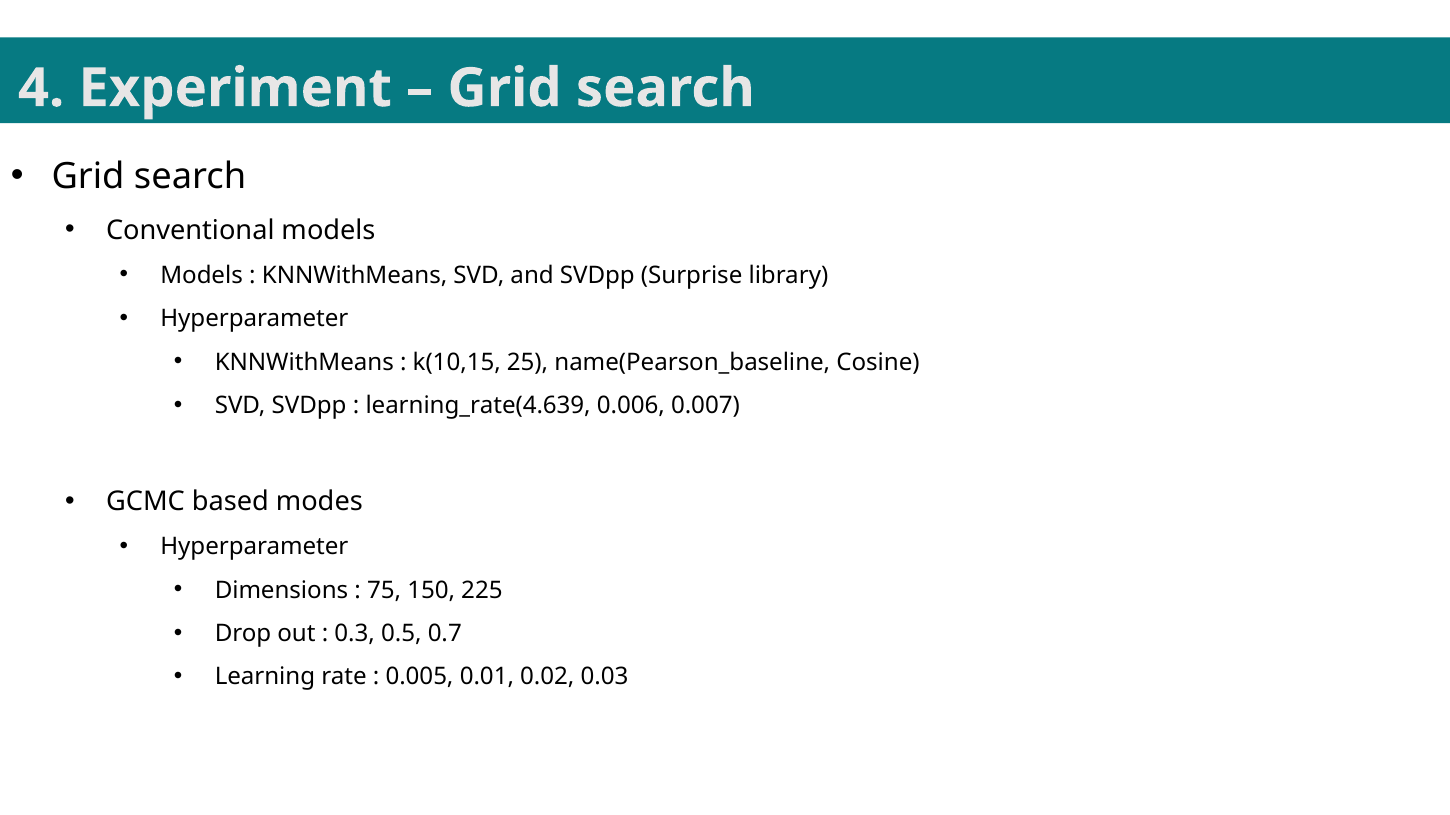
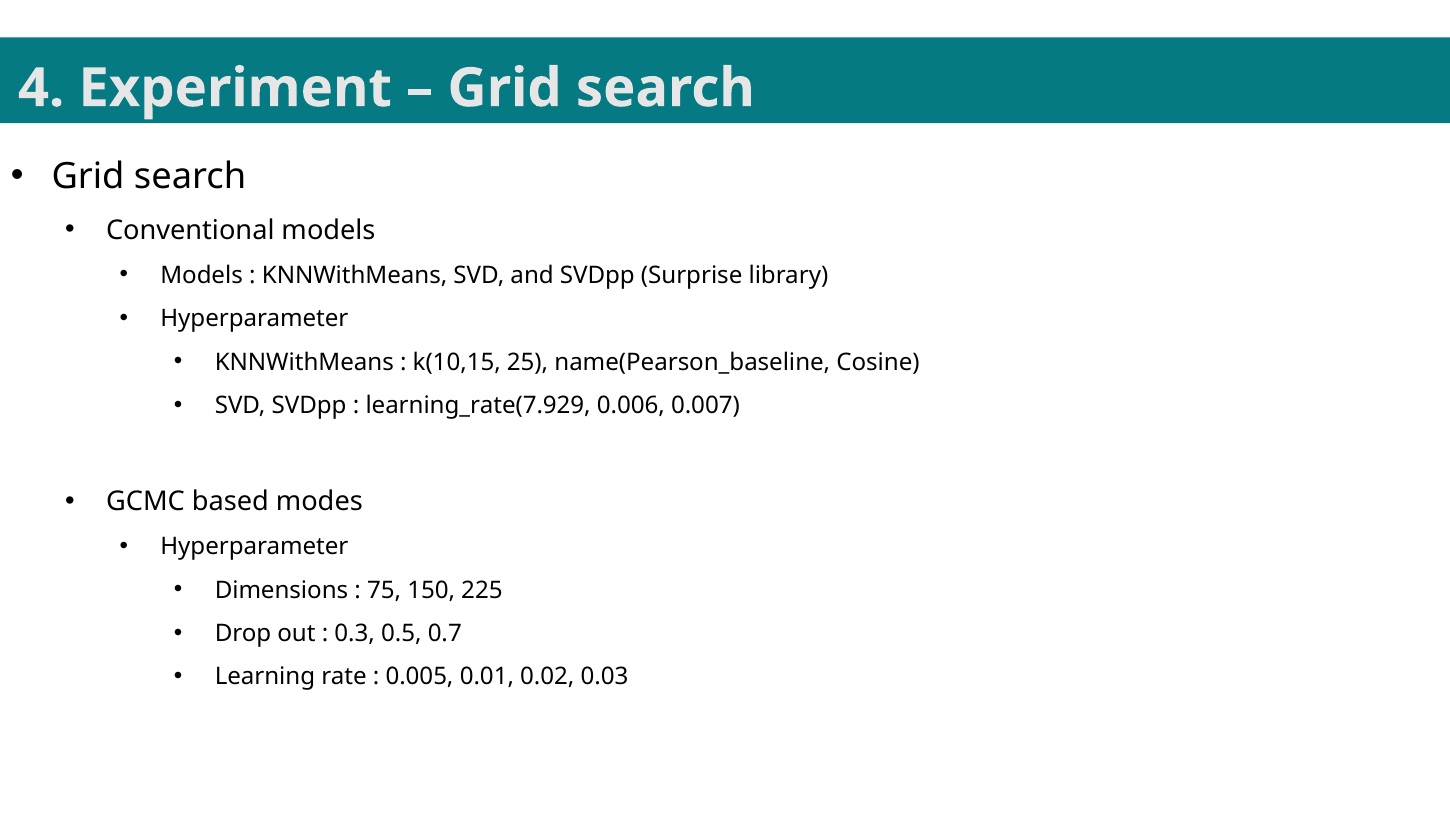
learning_rate(4.639: learning_rate(4.639 -> learning_rate(7.929
